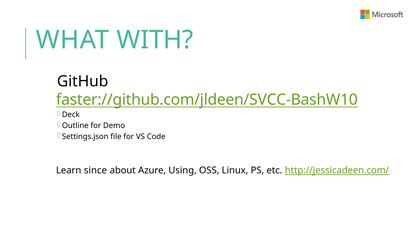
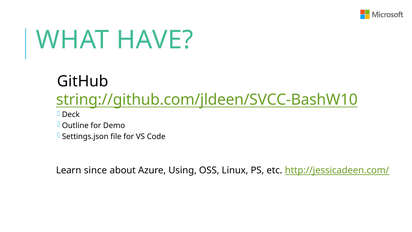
WITH: WITH -> HAVE
faster://github.com/jldeen/SVCC-BashW10: faster://github.com/jldeen/SVCC-BashW10 -> string://github.com/jldeen/SVCC-BashW10
